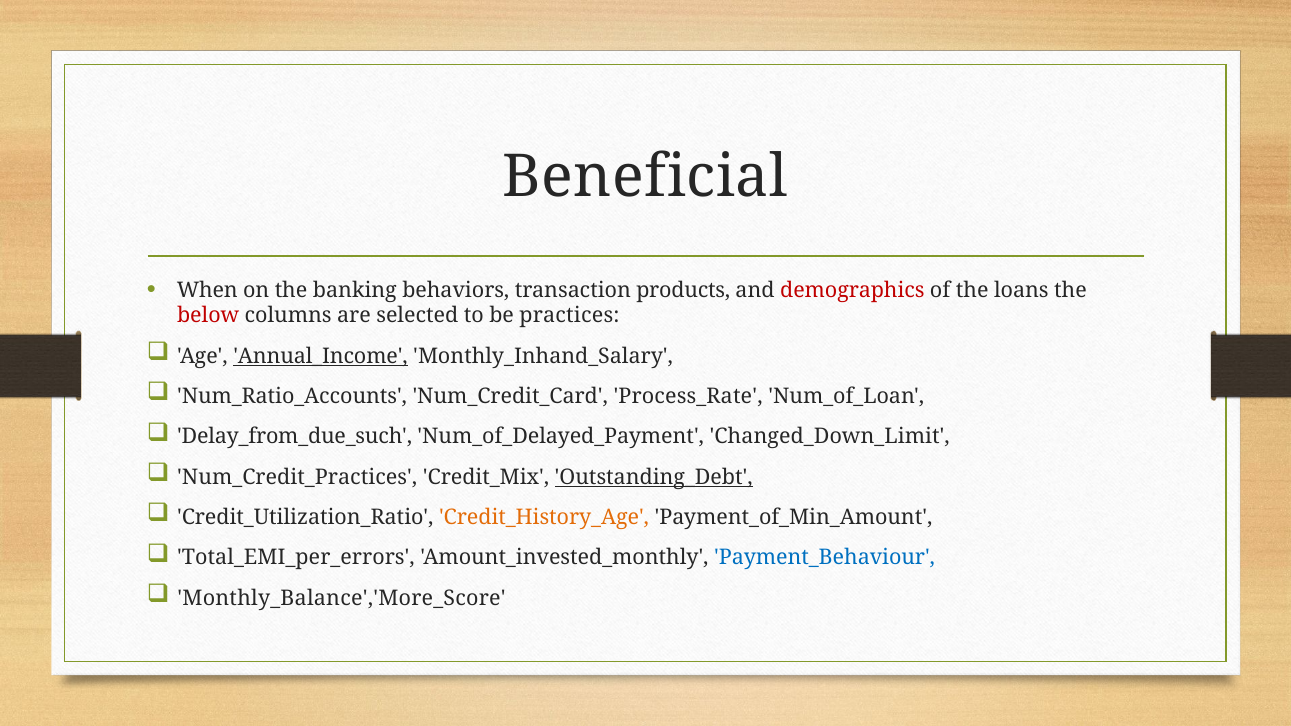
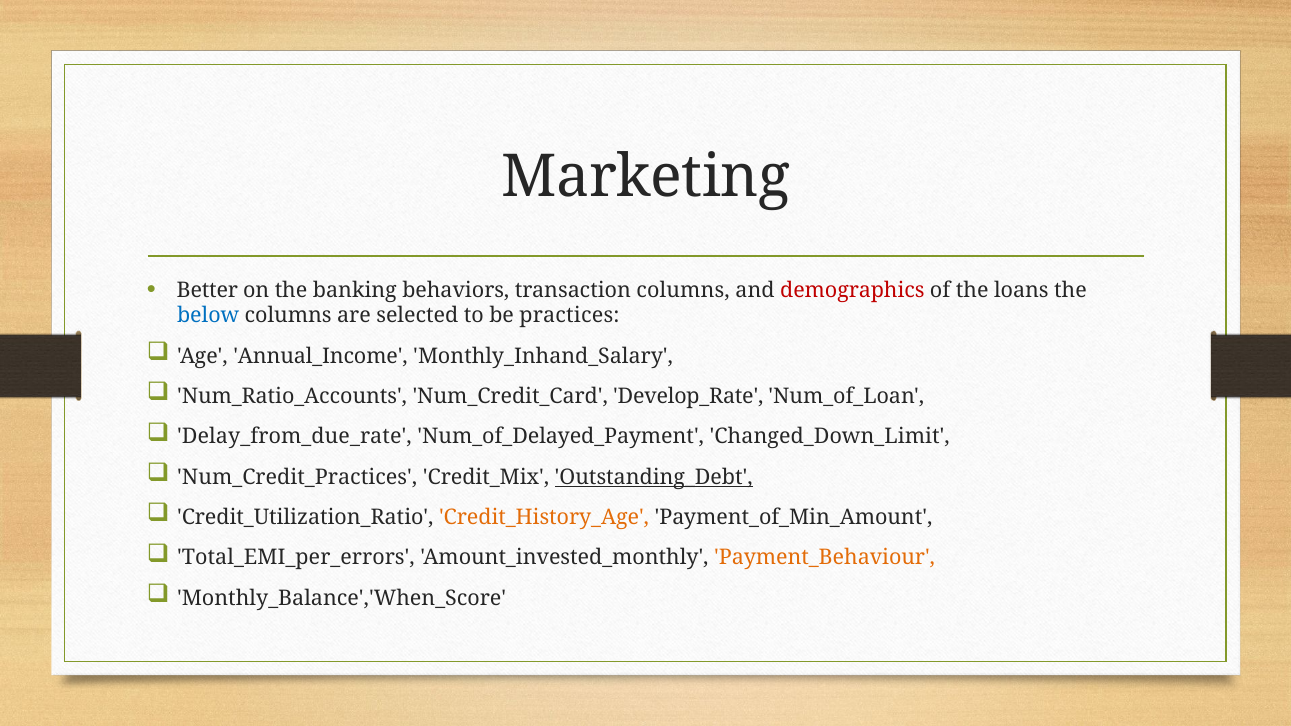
Beneficial: Beneficial -> Marketing
When: When -> Better
transaction products: products -> columns
below colour: red -> blue
Annual_Income underline: present -> none
Process_Rate: Process_Rate -> Develop_Rate
Delay_from_due_such: Delay_from_due_such -> Delay_from_due_rate
Payment_Behaviour colour: blue -> orange
Monthly_Balance','More_Score: Monthly_Balance','More_Score -> Monthly_Balance','When_Score
